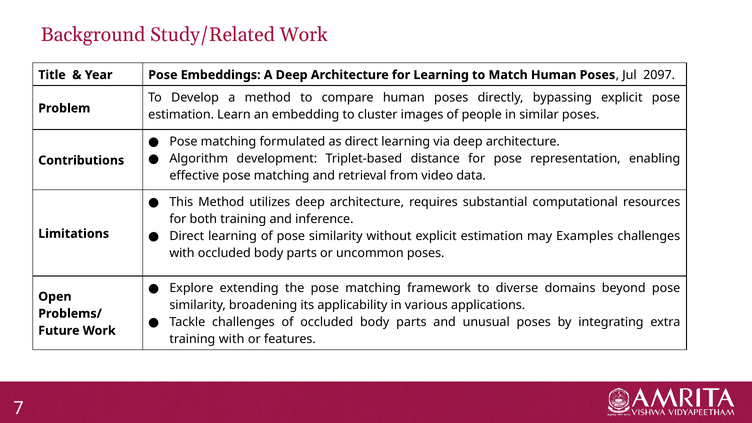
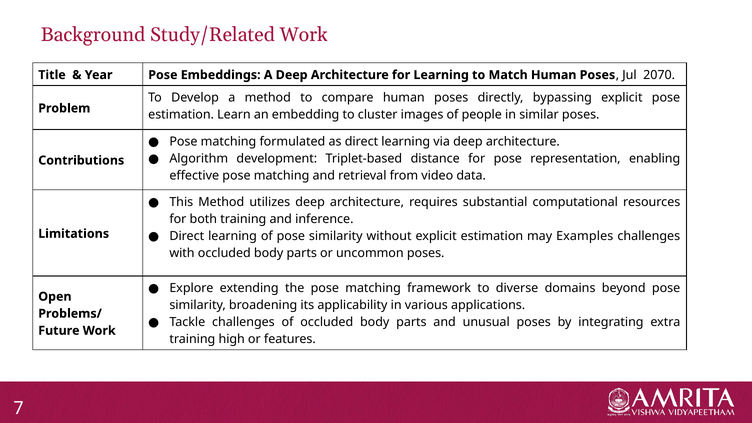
2097: 2097 -> 2070
training with: with -> high
